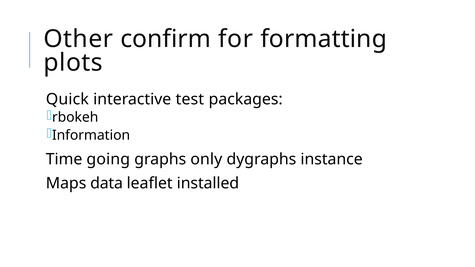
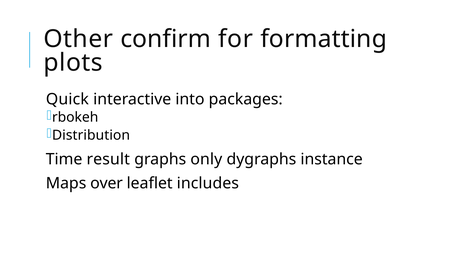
test: test -> into
Information: Information -> Distribution
going: going -> result
data: data -> over
installed: installed -> includes
